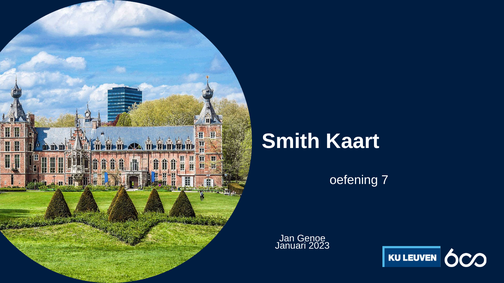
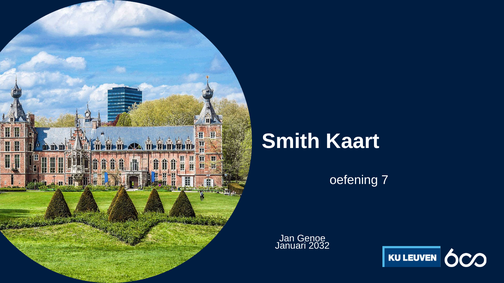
2023: 2023 -> 2032
